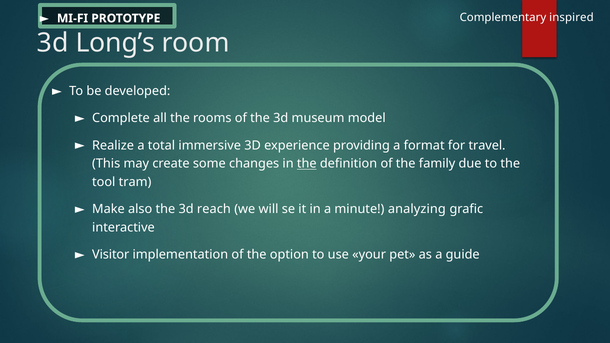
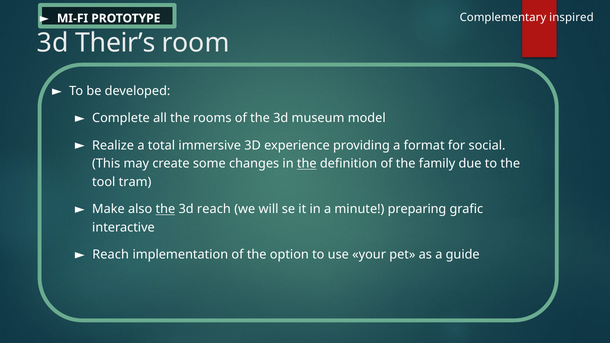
Long’s: Long’s -> Their’s
travel: travel -> social
the at (165, 209) underline: none -> present
analyzing: analyzing -> preparing
Visitor at (111, 255): Visitor -> Reach
